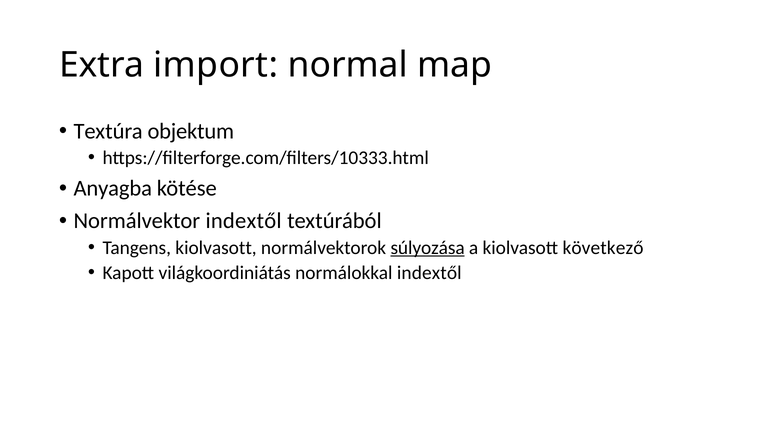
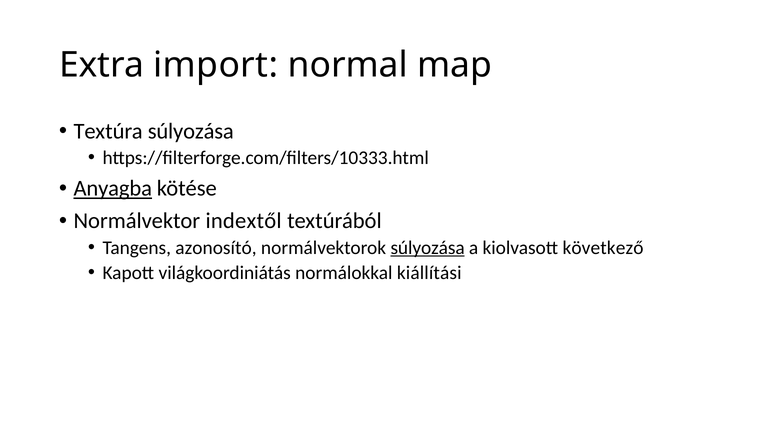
Textúra objektum: objektum -> súlyozása
Anyagba underline: none -> present
Tangens kiolvasott: kiolvasott -> azonosító
normálokkal indextől: indextől -> kiállítási
